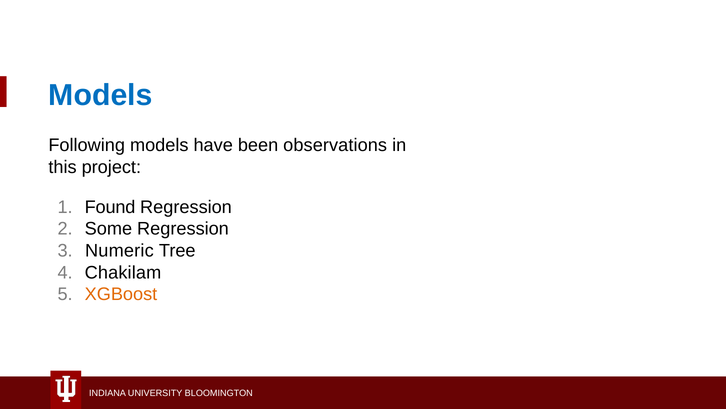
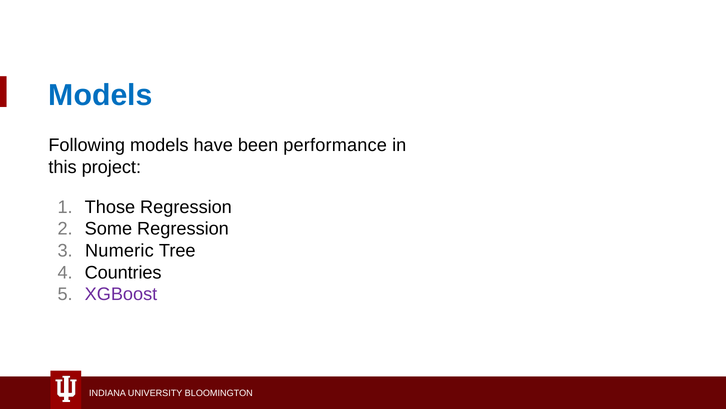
observations: observations -> performance
Found: Found -> Those
Chakilam: Chakilam -> Countries
XGBoost colour: orange -> purple
